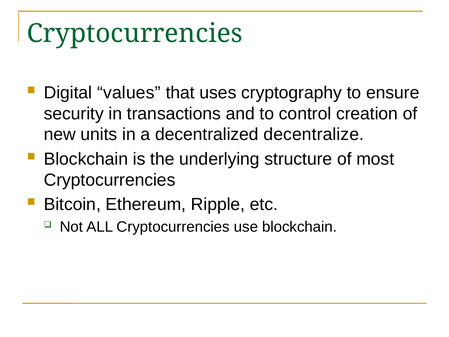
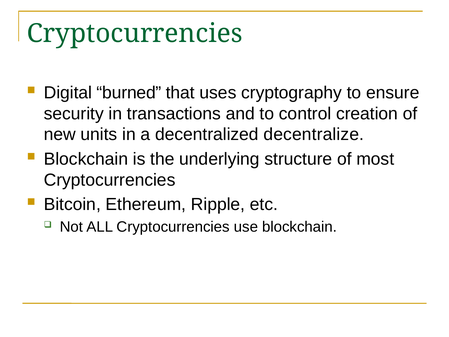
values: values -> burned
